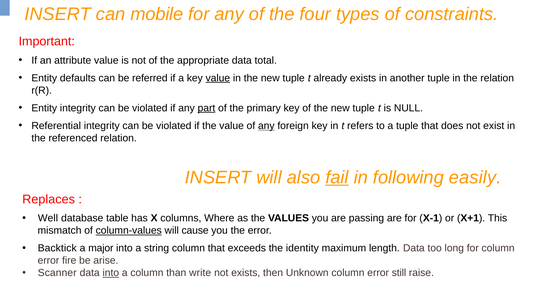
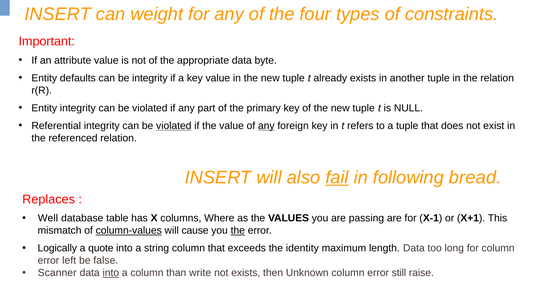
mobile: mobile -> weight
total: total -> byte
be referred: referred -> integrity
value at (218, 78) underline: present -> none
part underline: present -> none
violated at (174, 126) underline: none -> present
easily: easily -> bread
the at (238, 231) underline: none -> present
Backtick: Backtick -> Logically
major: major -> quote
fire: fire -> left
arise: arise -> false
